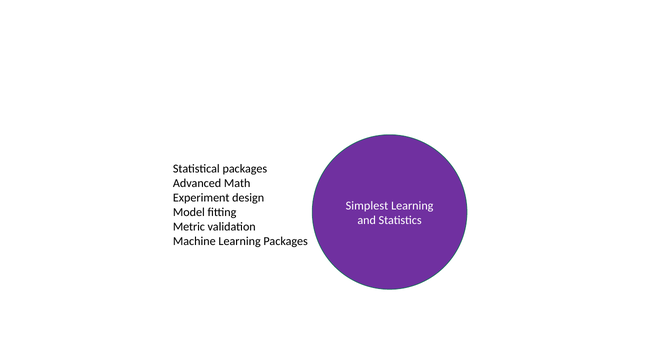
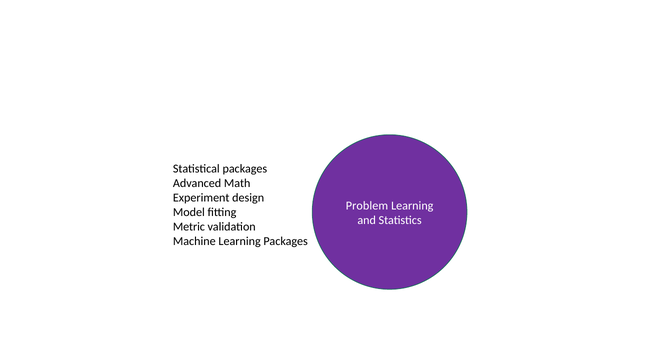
Simplest: Simplest -> Problem
